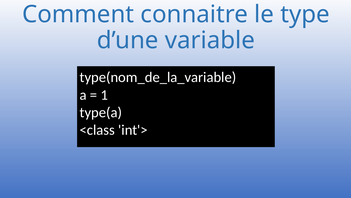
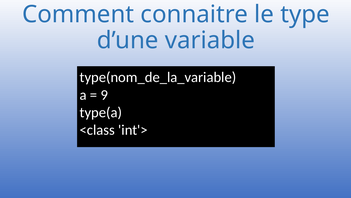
1: 1 -> 9
